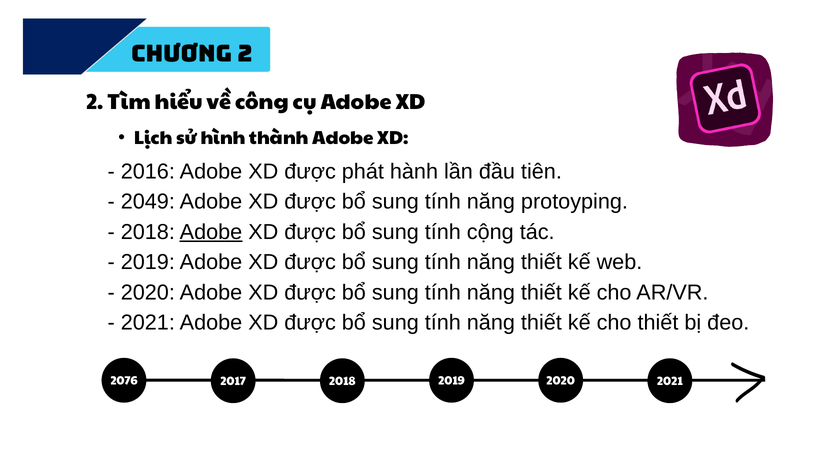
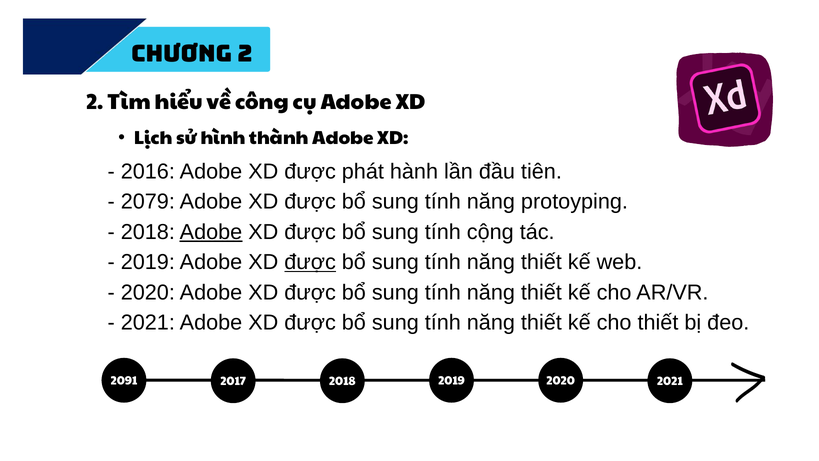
2049: 2049 -> 2079
được at (310, 262) underline: none -> present
2076: 2076 -> 2091
